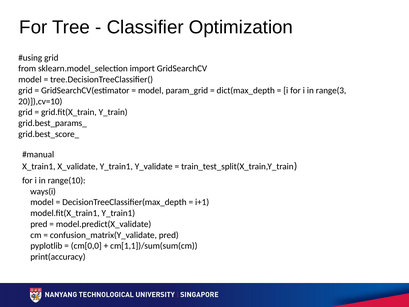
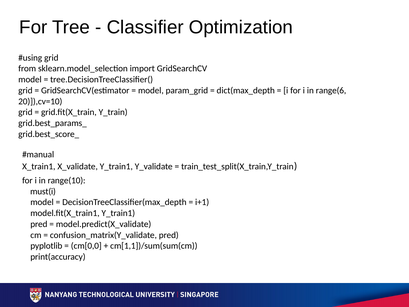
range(3: range(3 -> range(6
ways(i: ways(i -> must(i
